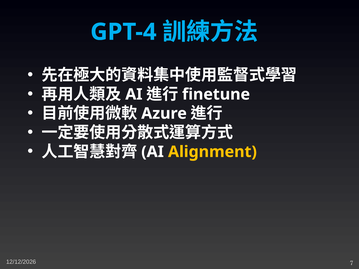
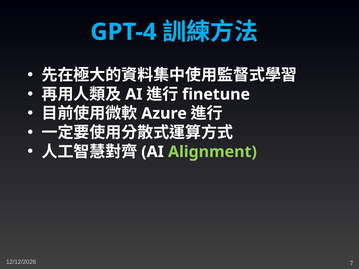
Alignment colour: yellow -> light green
